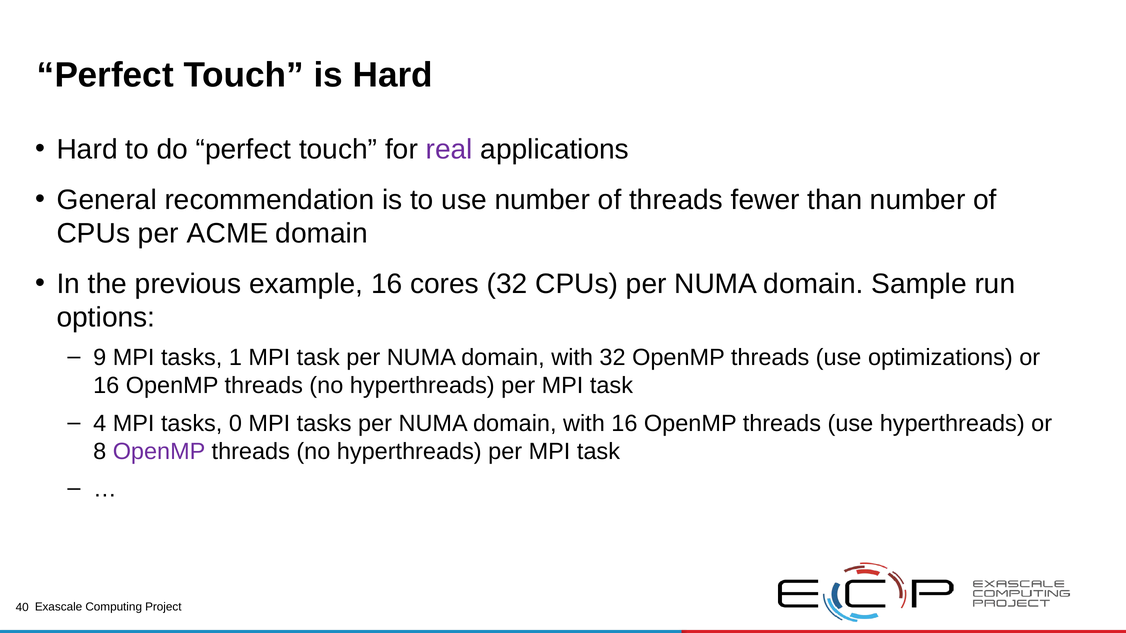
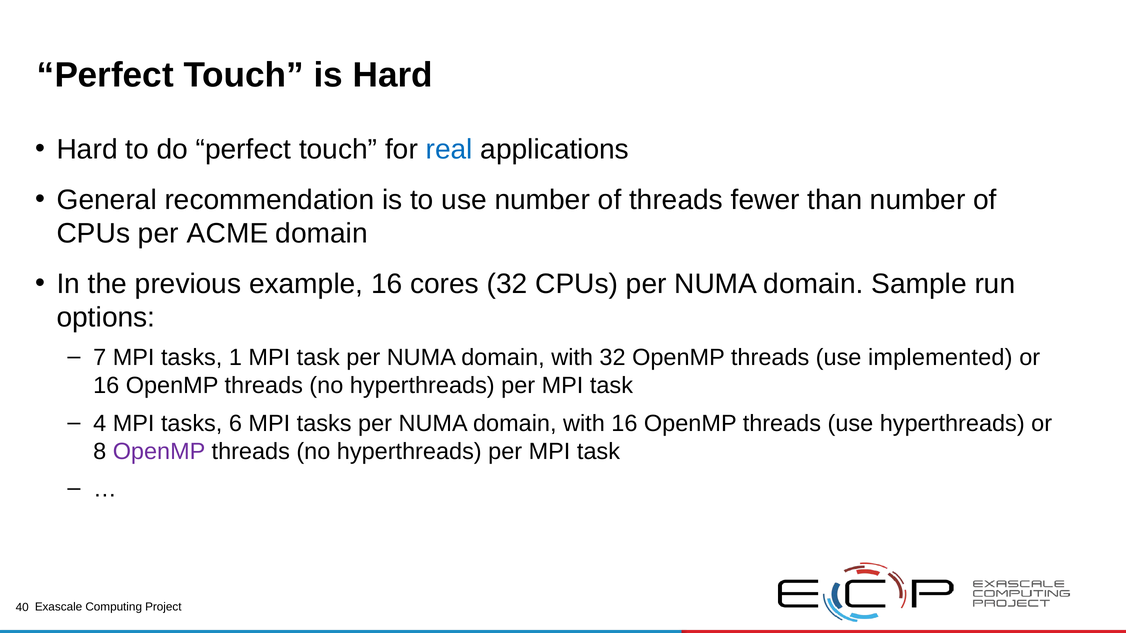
real colour: purple -> blue
9: 9 -> 7
optimizations: optimizations -> implemented
0: 0 -> 6
